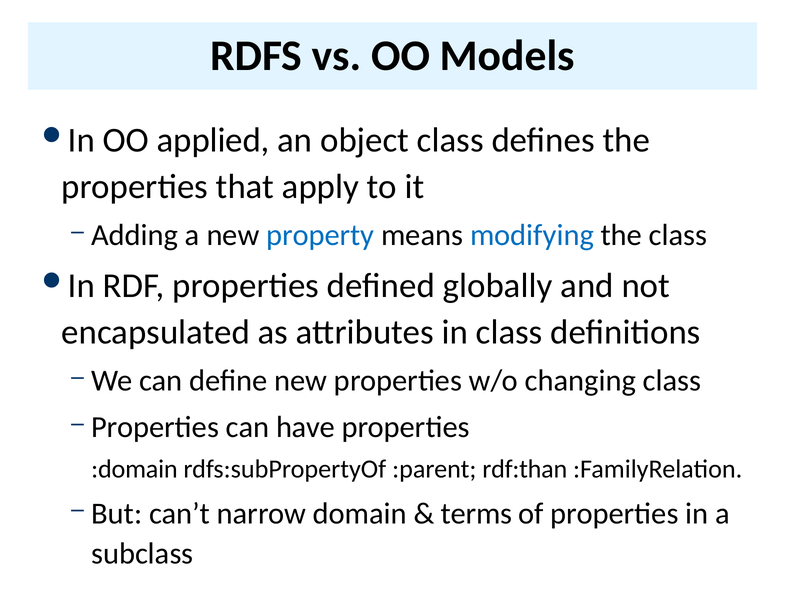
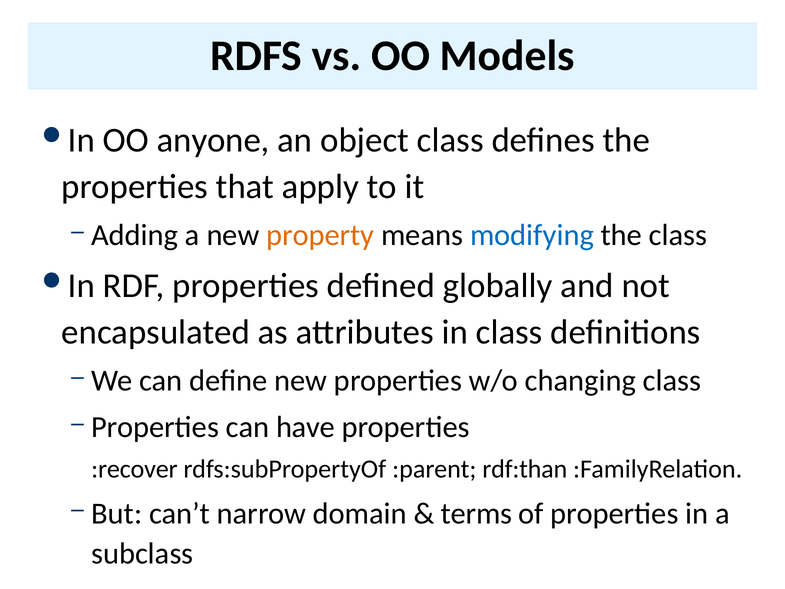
applied: applied -> anyone
property colour: blue -> orange
:domain: :domain -> :recover
